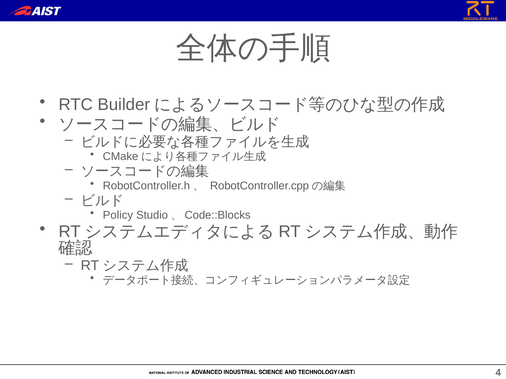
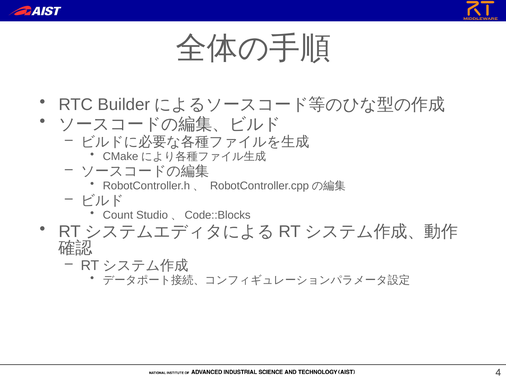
Policy: Policy -> Count
